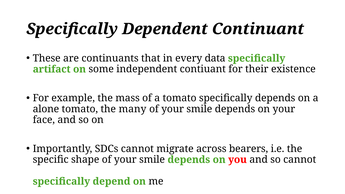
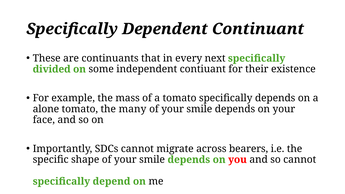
data: data -> next
artifact: artifact -> divided
